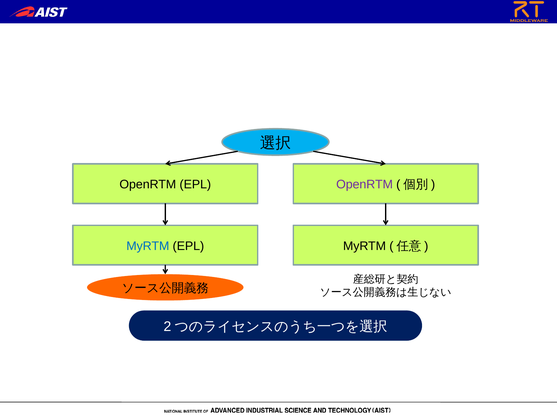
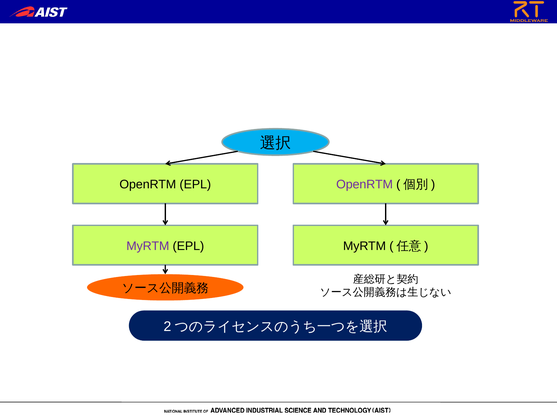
MyRTM at (148, 246) colour: blue -> purple
